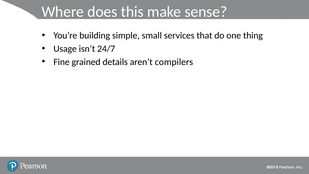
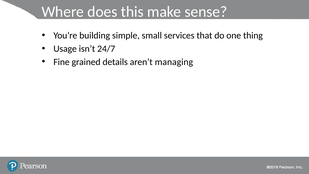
compilers: compilers -> managing
